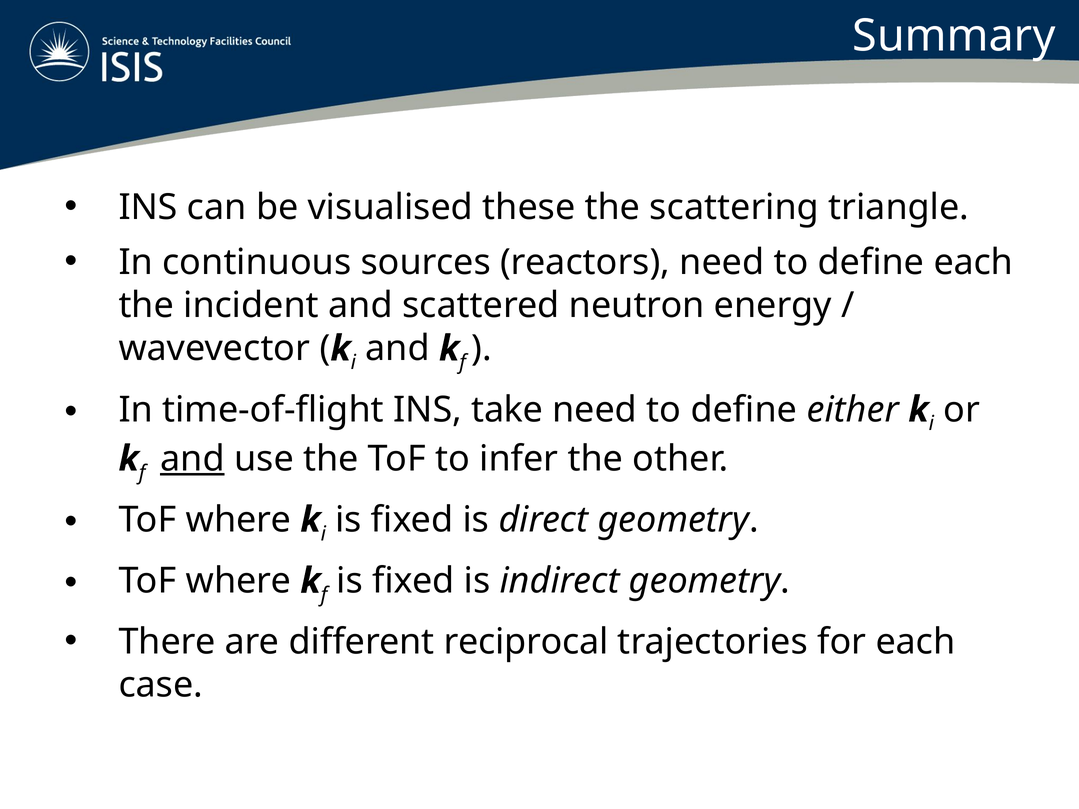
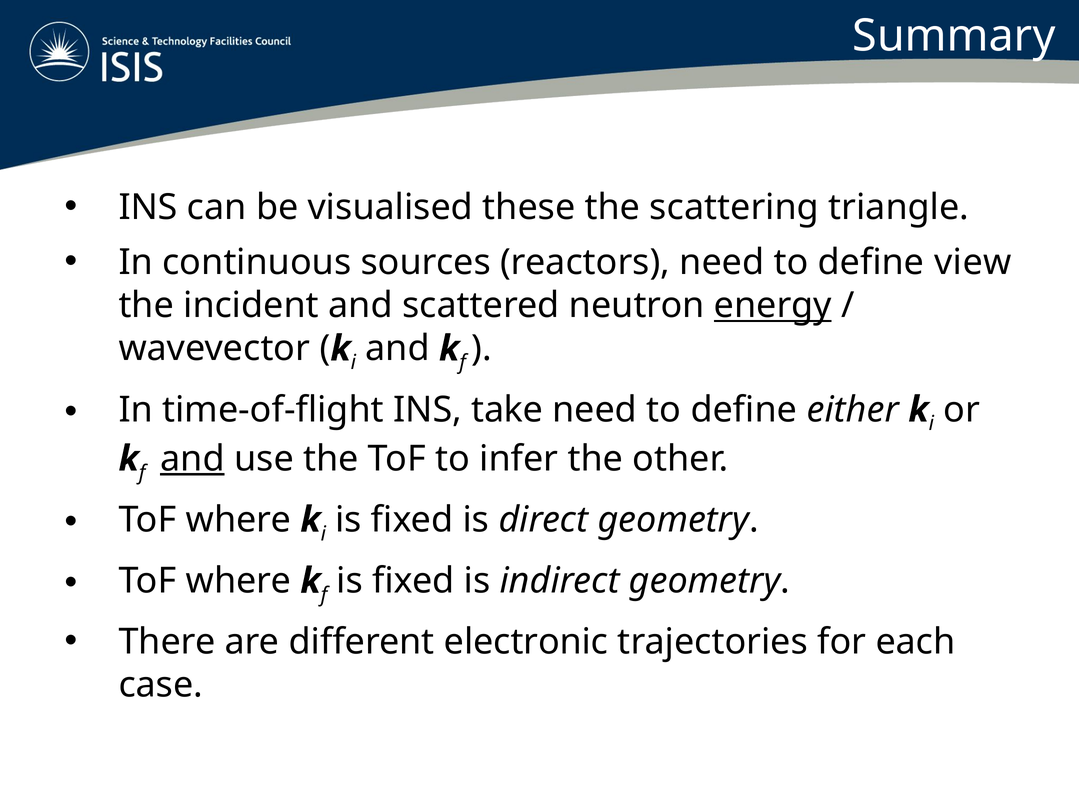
define each: each -> view
energy underline: none -> present
reciprocal: reciprocal -> electronic
